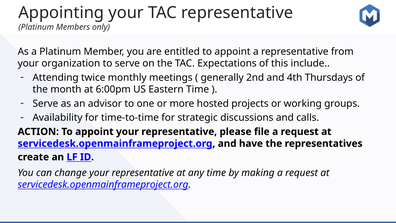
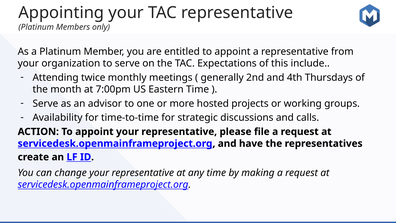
6:00pm: 6:00pm -> 7:00pm
